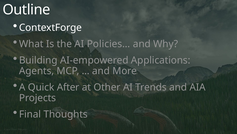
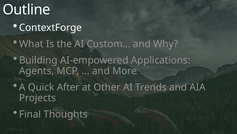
Policies…: Policies… -> Custom…
